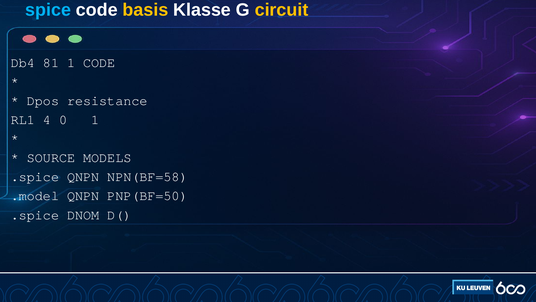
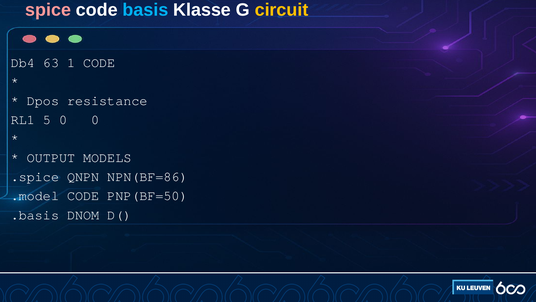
spice colour: light blue -> pink
basis colour: yellow -> light blue
81: 81 -> 63
4: 4 -> 5
0 1: 1 -> 0
SOURCE: SOURCE -> OUTPUT
NPN(BF=58: NPN(BF=58 -> NPN(BF=86
.model QNPN: QNPN -> CODE
.spice at (35, 215): .spice -> .basis
